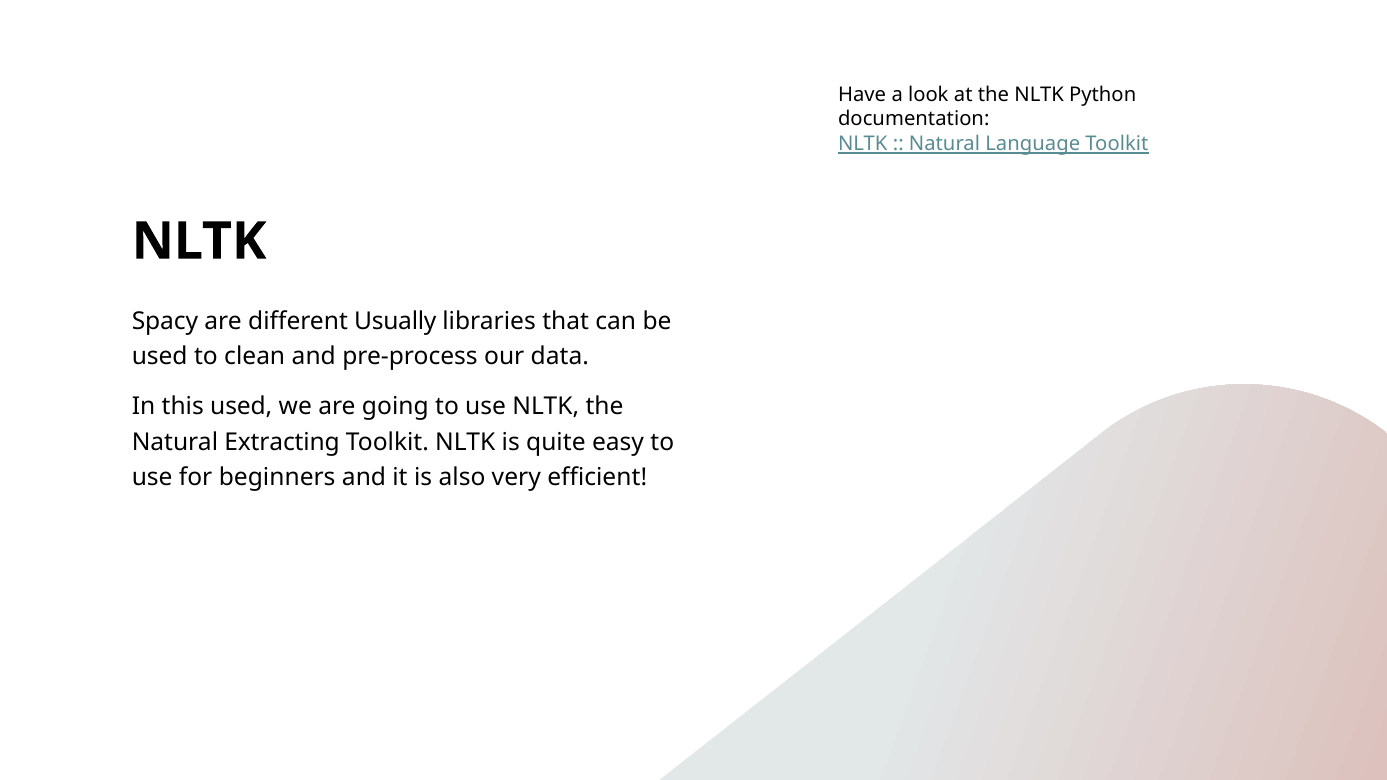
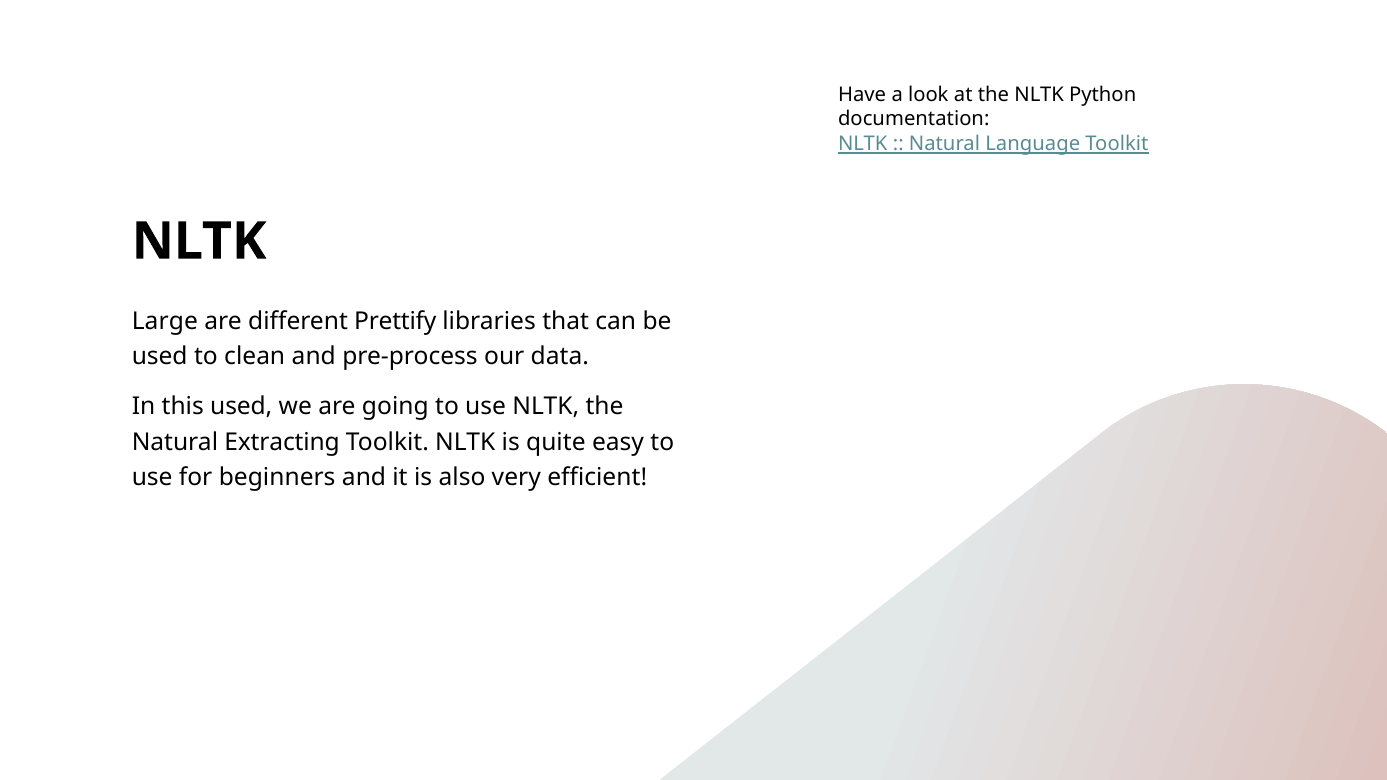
Spacy: Spacy -> Large
Usually: Usually -> Prettify
